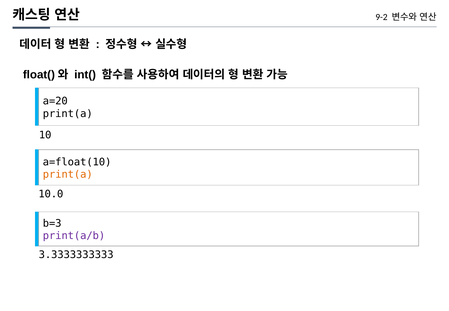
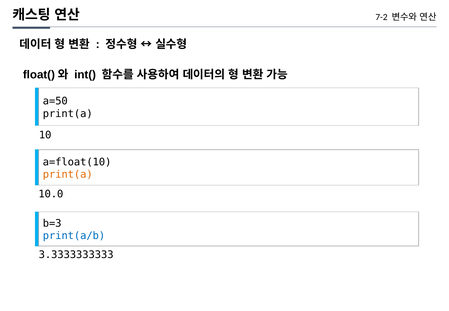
9-2: 9-2 -> 7-2
a=20: a=20 -> a=50
print(a/b colour: purple -> blue
